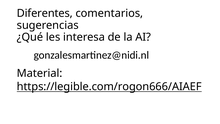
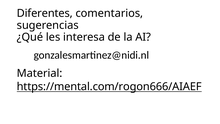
https://legible.com/rogon666/AIAEF: https://legible.com/rogon666/AIAEF -> https://mental.com/rogon666/AIAEF
